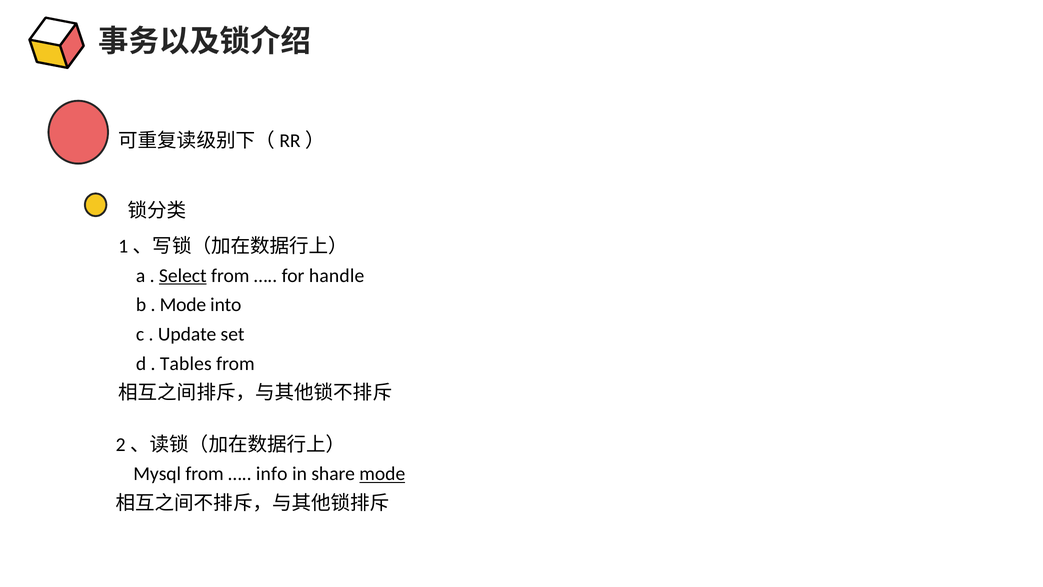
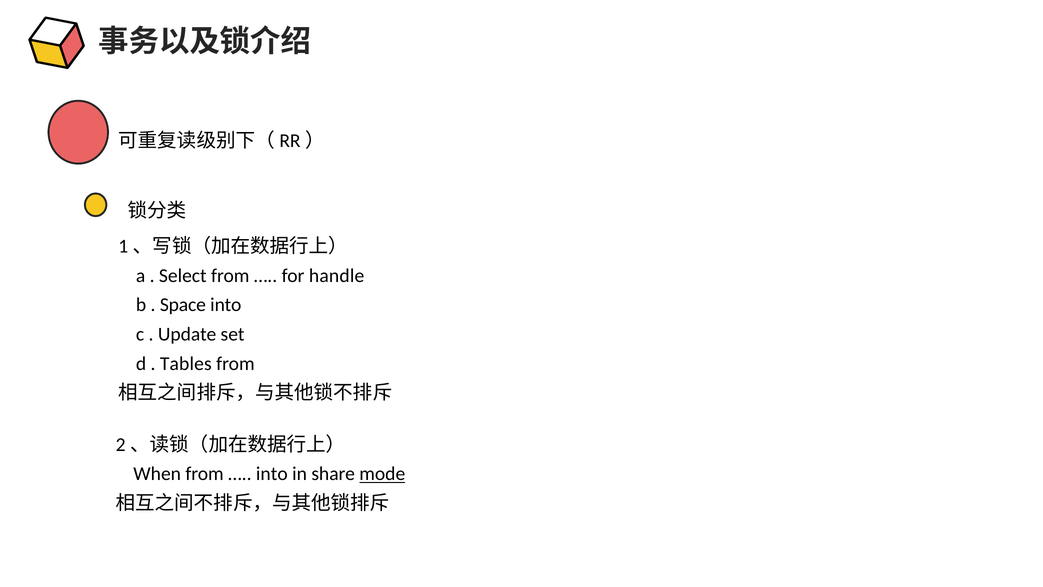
Select underline: present -> none
Mode at (183, 305): Mode -> Space
Mysql: Mysql -> When
info at (272, 474): info -> into
